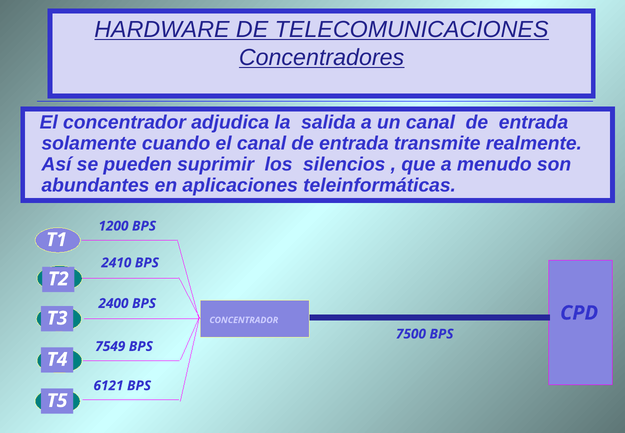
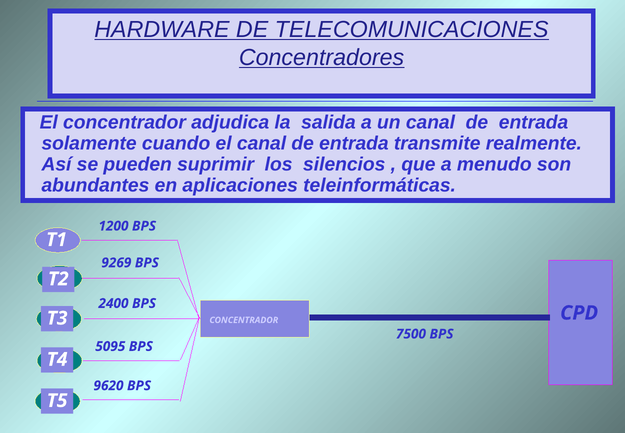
2410: 2410 -> 9269
7549: 7549 -> 5095
6121: 6121 -> 9620
